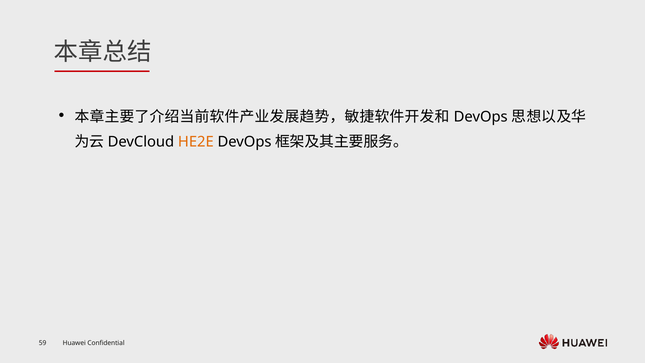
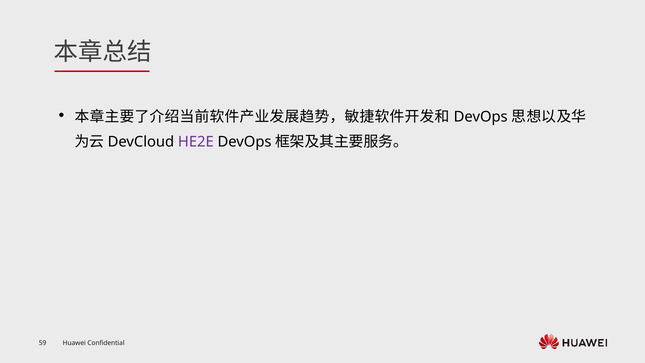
HE2E colour: orange -> purple
